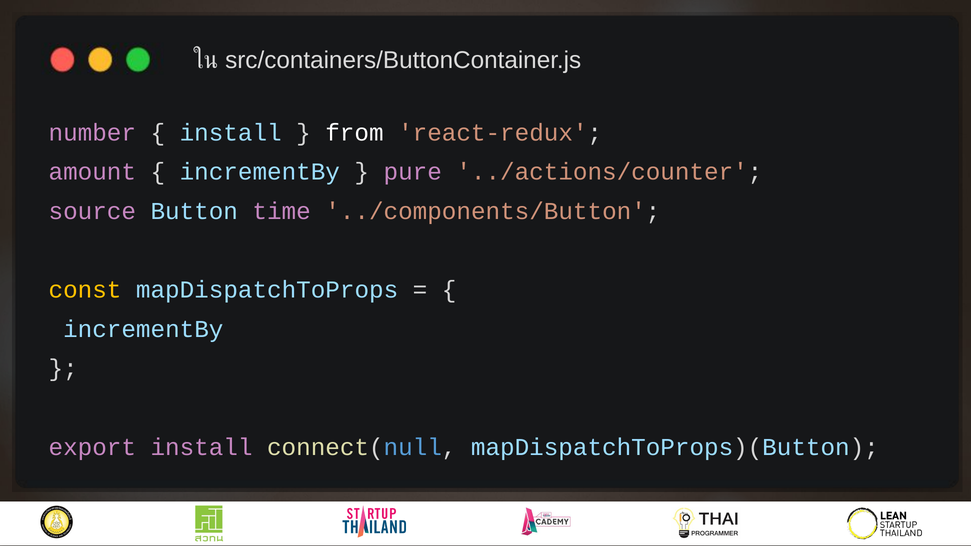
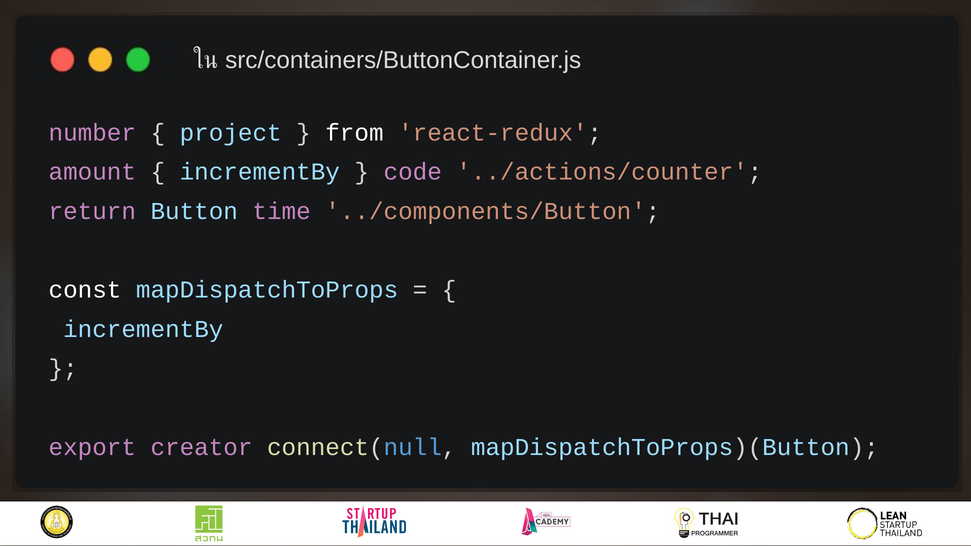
install at (231, 133): install -> project
pure: pure -> code
source: source -> return
const colour: yellow -> white
export install: install -> creator
